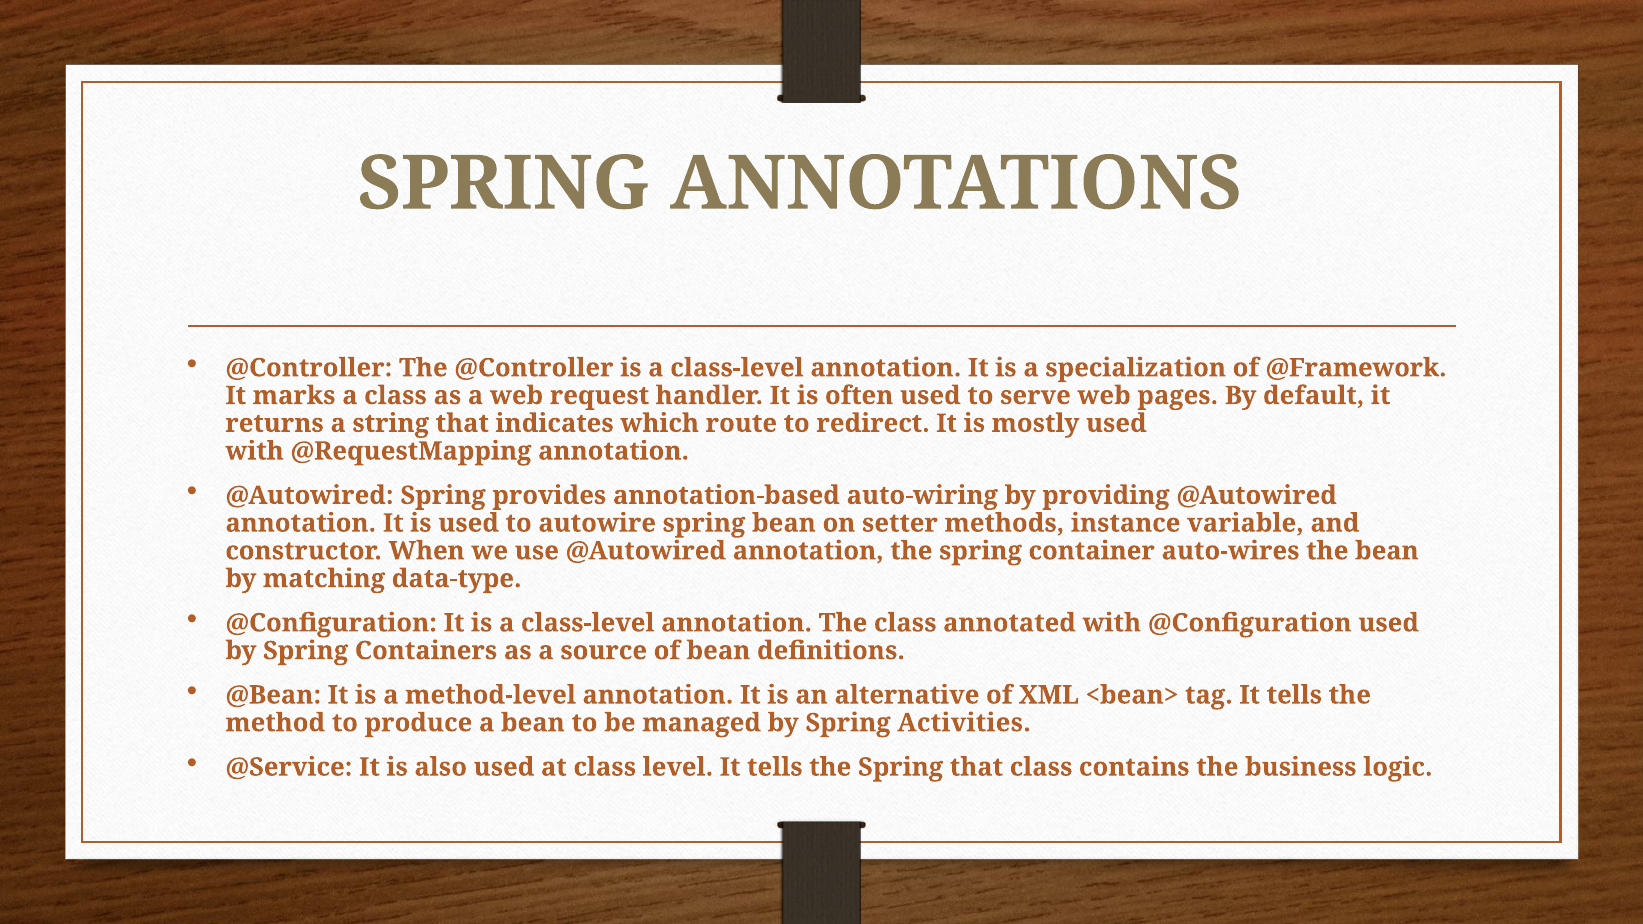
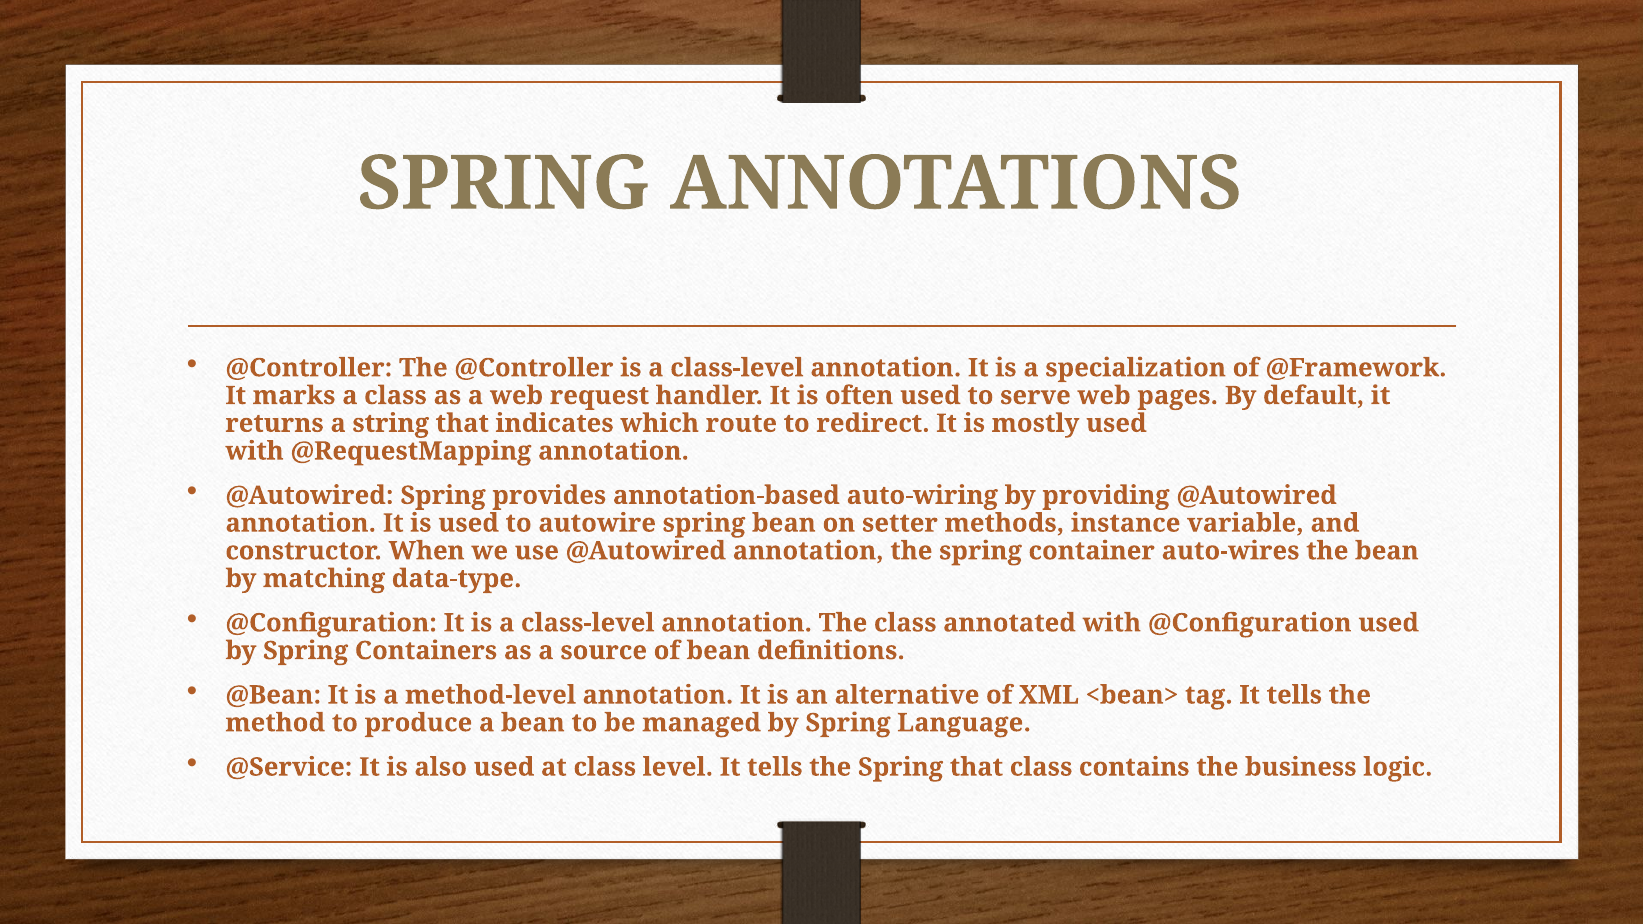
Activities: Activities -> Language
